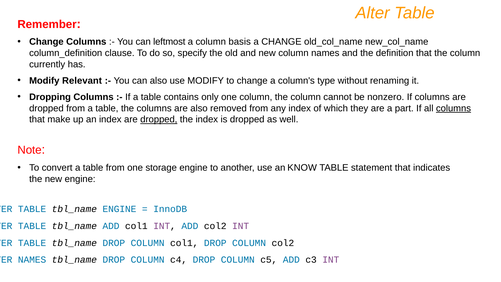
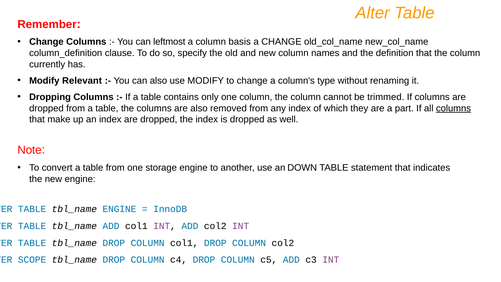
nonzero: nonzero -> trimmed
dropped at (159, 119) underline: present -> none
KNOW: KNOW -> DOWN
NAMES at (32, 260): NAMES -> SCOPE
